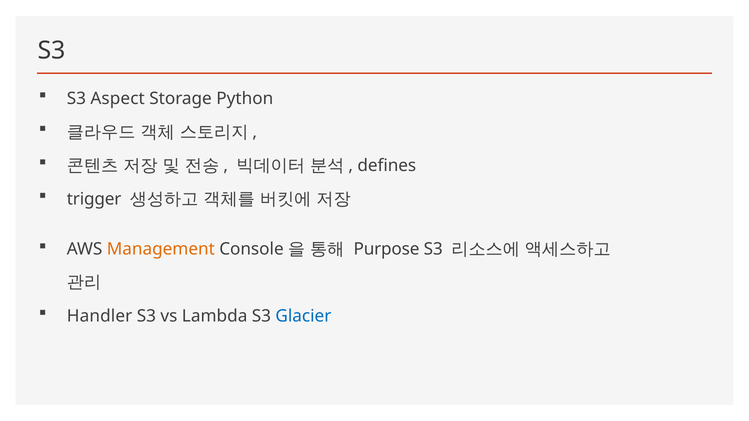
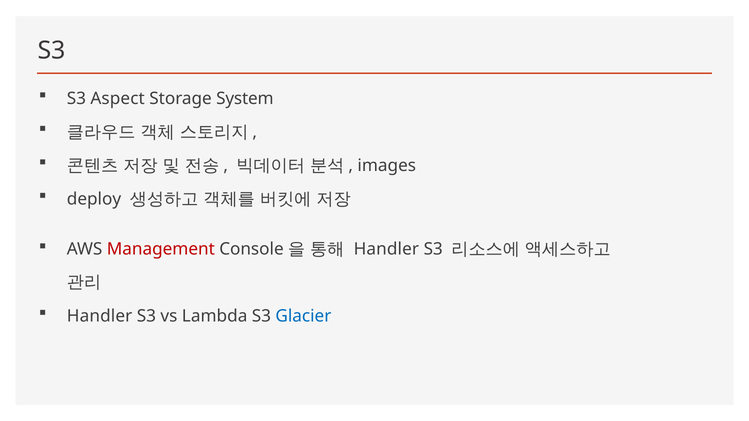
Python: Python -> System
defines: defines -> images
trigger: trigger -> deploy
Management colour: orange -> red
Purpose at (386, 249): Purpose -> Handler
